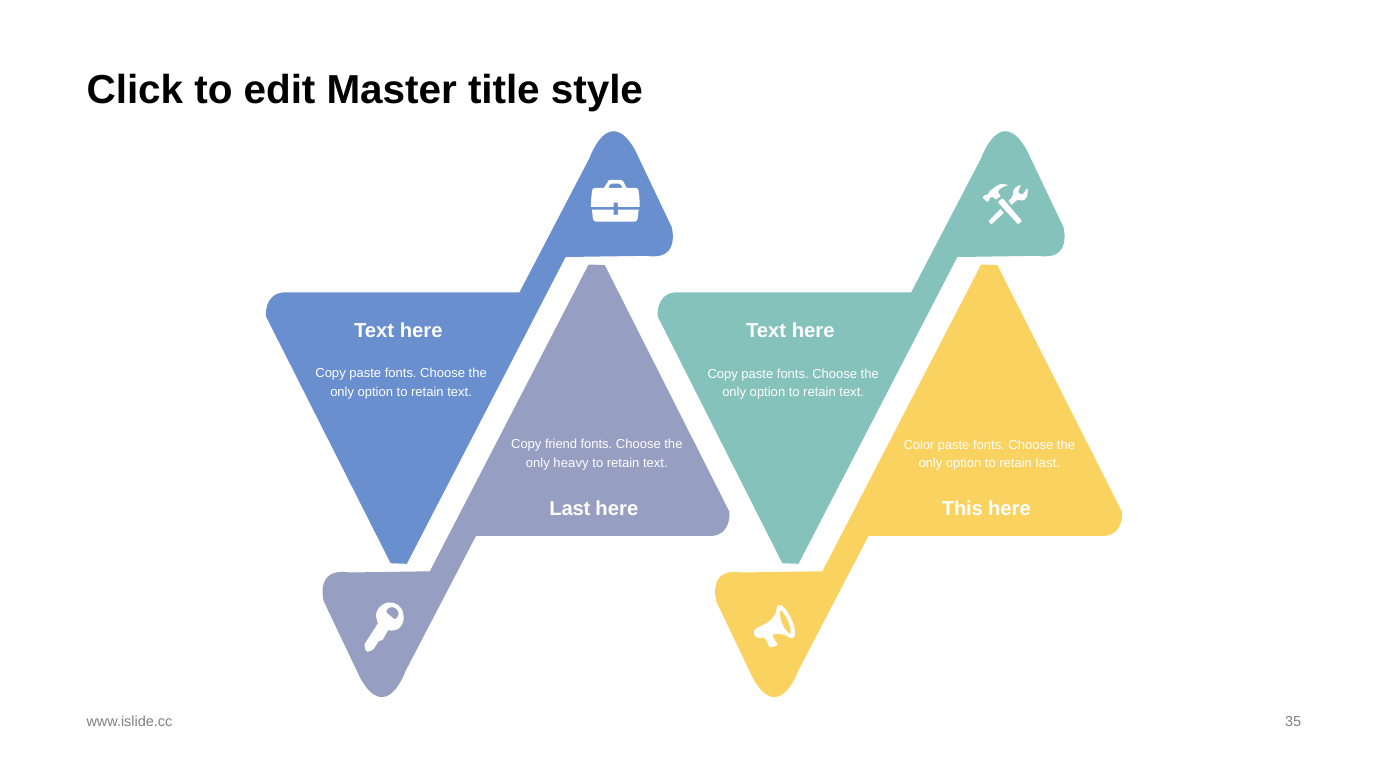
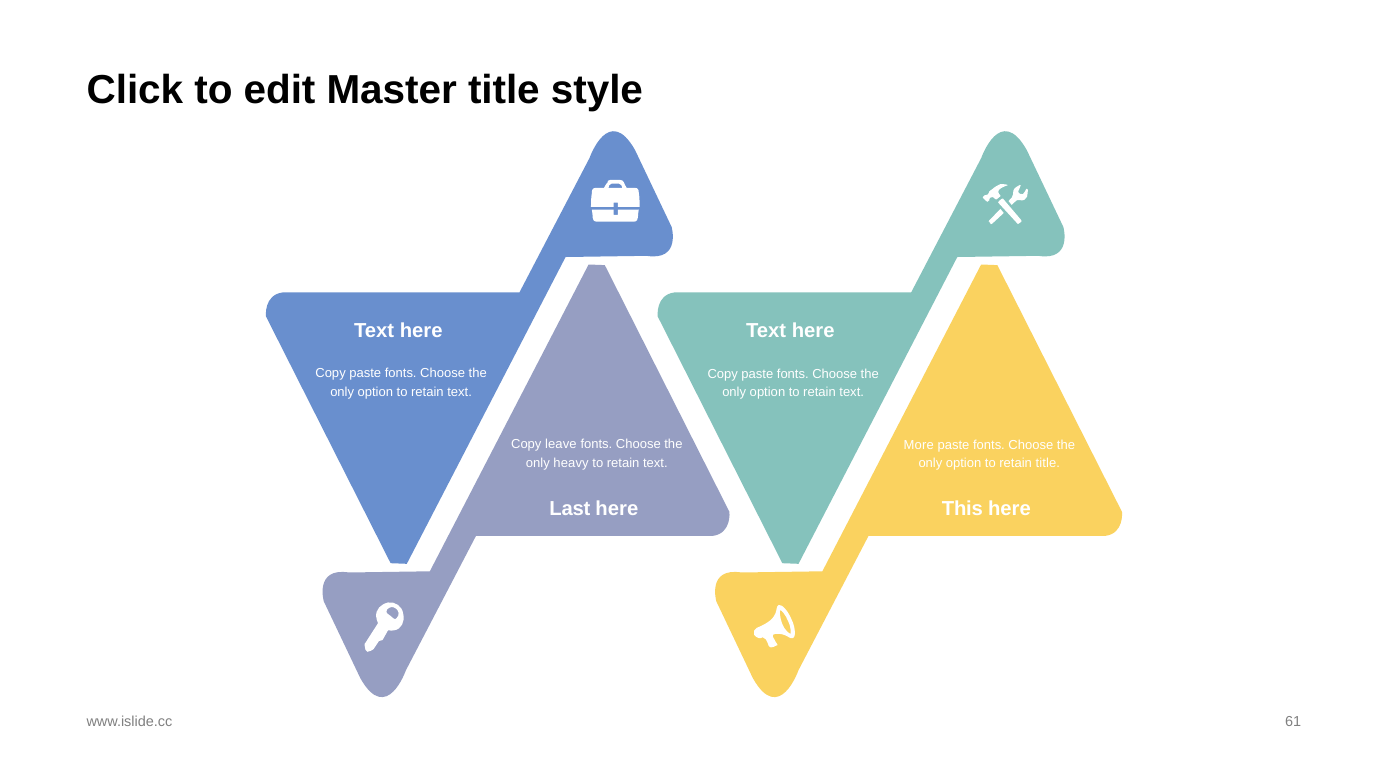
friend: friend -> leave
Color: Color -> More
retain last: last -> title
35: 35 -> 61
